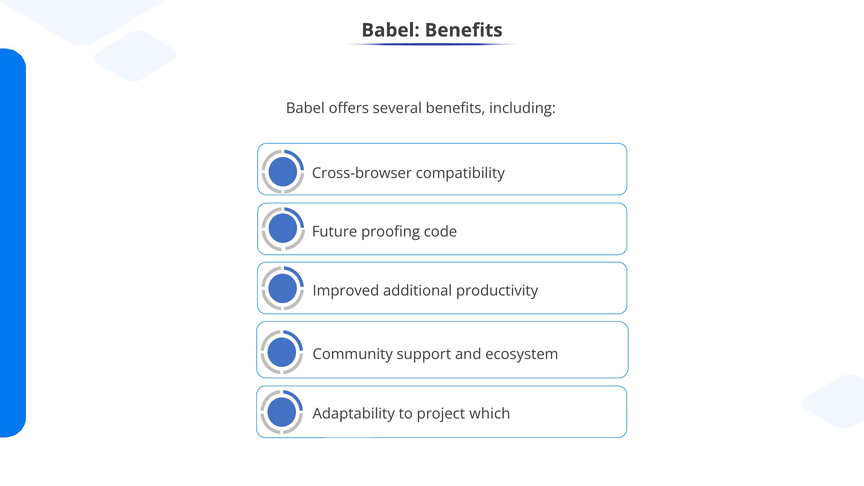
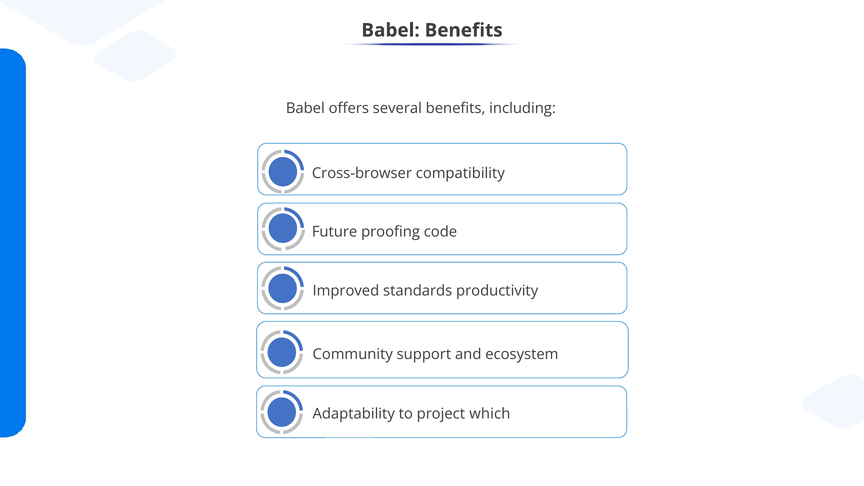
additional: additional -> standards
